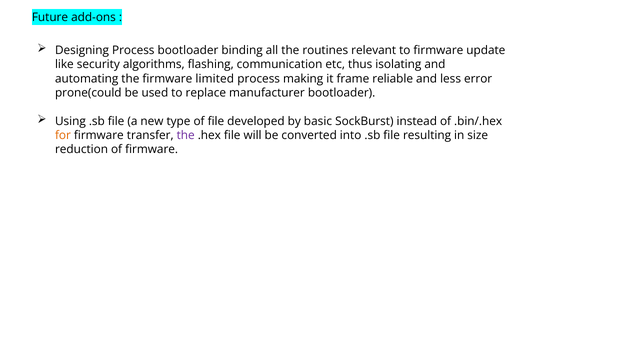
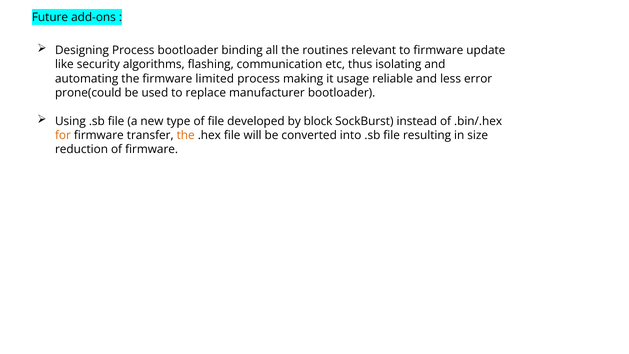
frame: frame -> usage
basic: basic -> block
the at (186, 135) colour: purple -> orange
